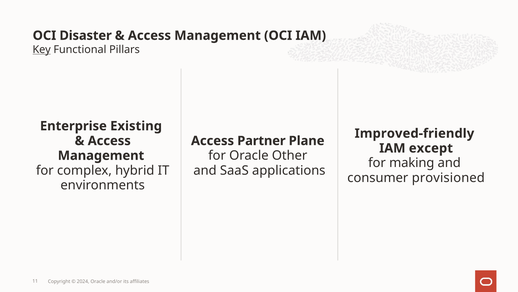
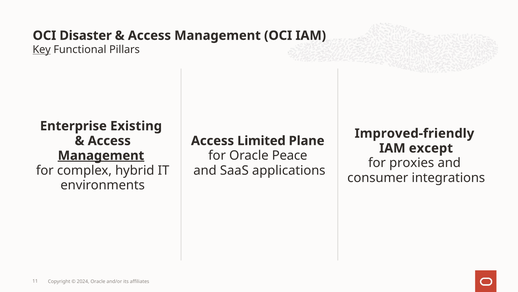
Partner: Partner -> Limited
Other: Other -> Peace
Management at (101, 155) underline: none -> present
making: making -> proxies
provisioned: provisioned -> integrations
